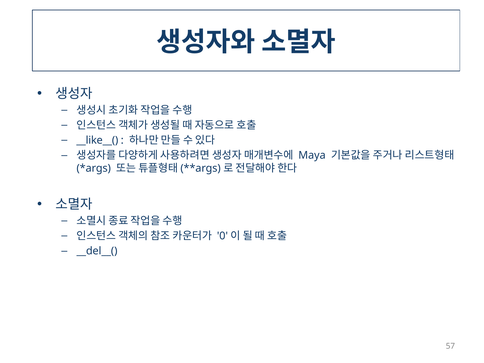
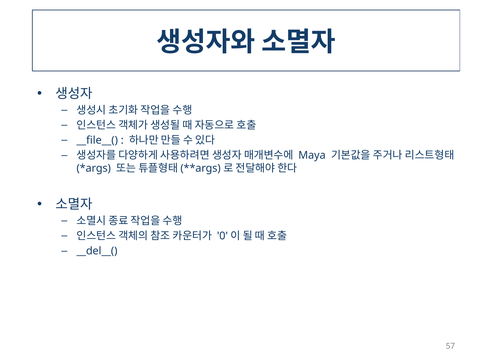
__like__(: __like__( -> __file__(
